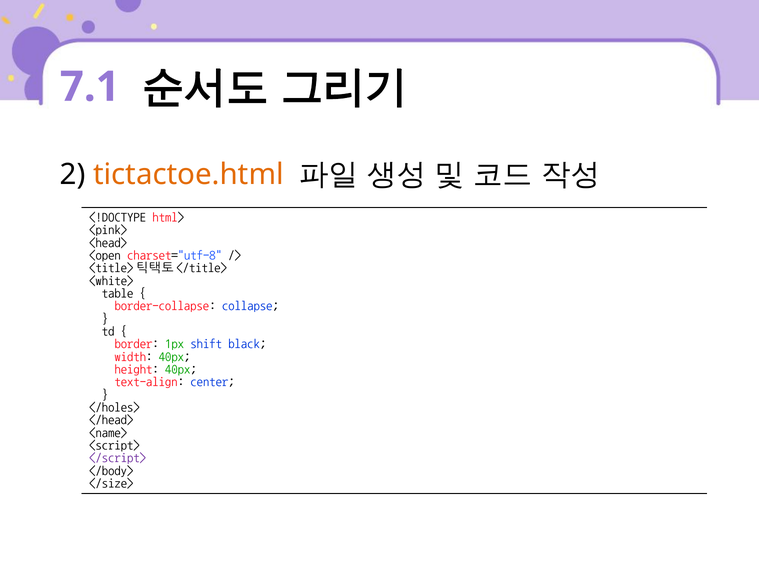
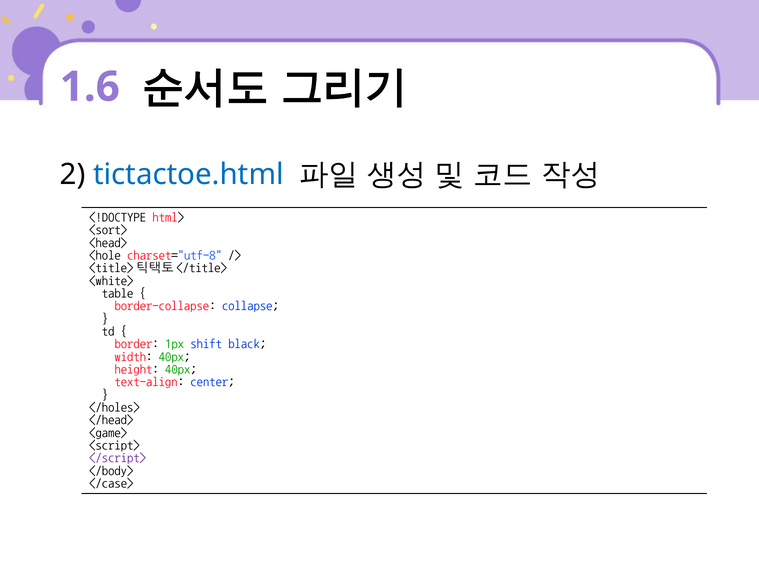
7.1: 7.1 -> 1.6
tictactoe.html colour: orange -> blue
<pink>: <pink> -> <sort>
<open: <open -> <hole
<name>: <name> -> <game>
</size>: </size> -> </case>
